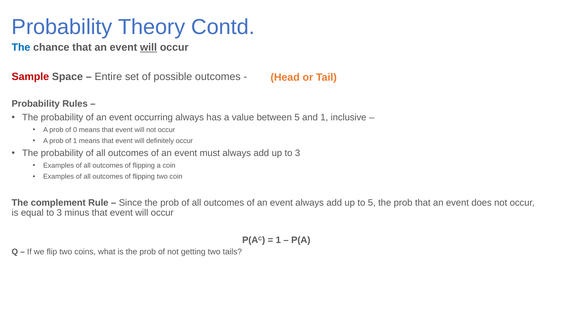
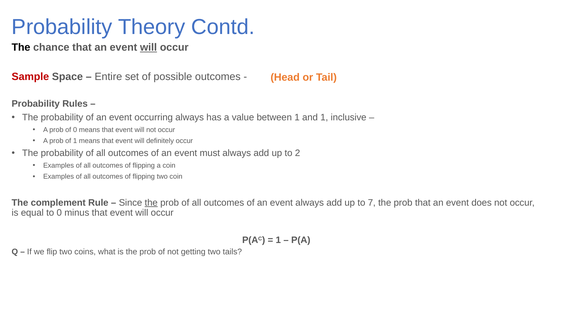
The at (21, 47) colour: blue -> black
between 5: 5 -> 1
up to 3: 3 -> 2
the at (151, 202) underline: none -> present
to 5: 5 -> 7
equal to 3: 3 -> 0
